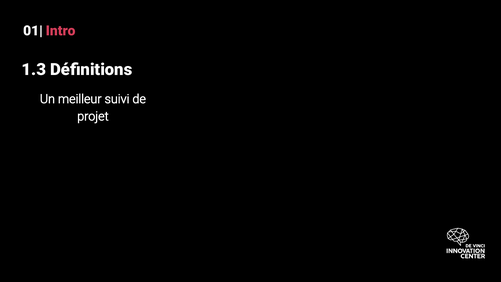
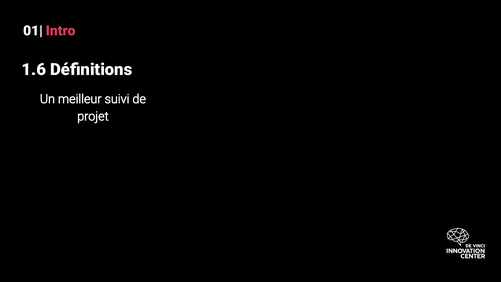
1.3: 1.3 -> 1.6
